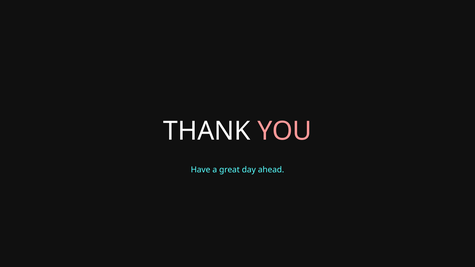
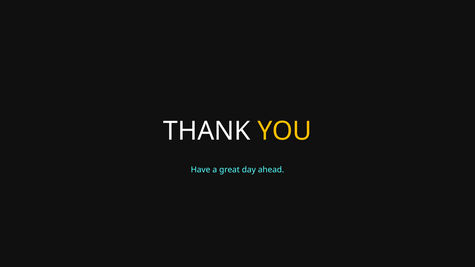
YOU colour: pink -> yellow
